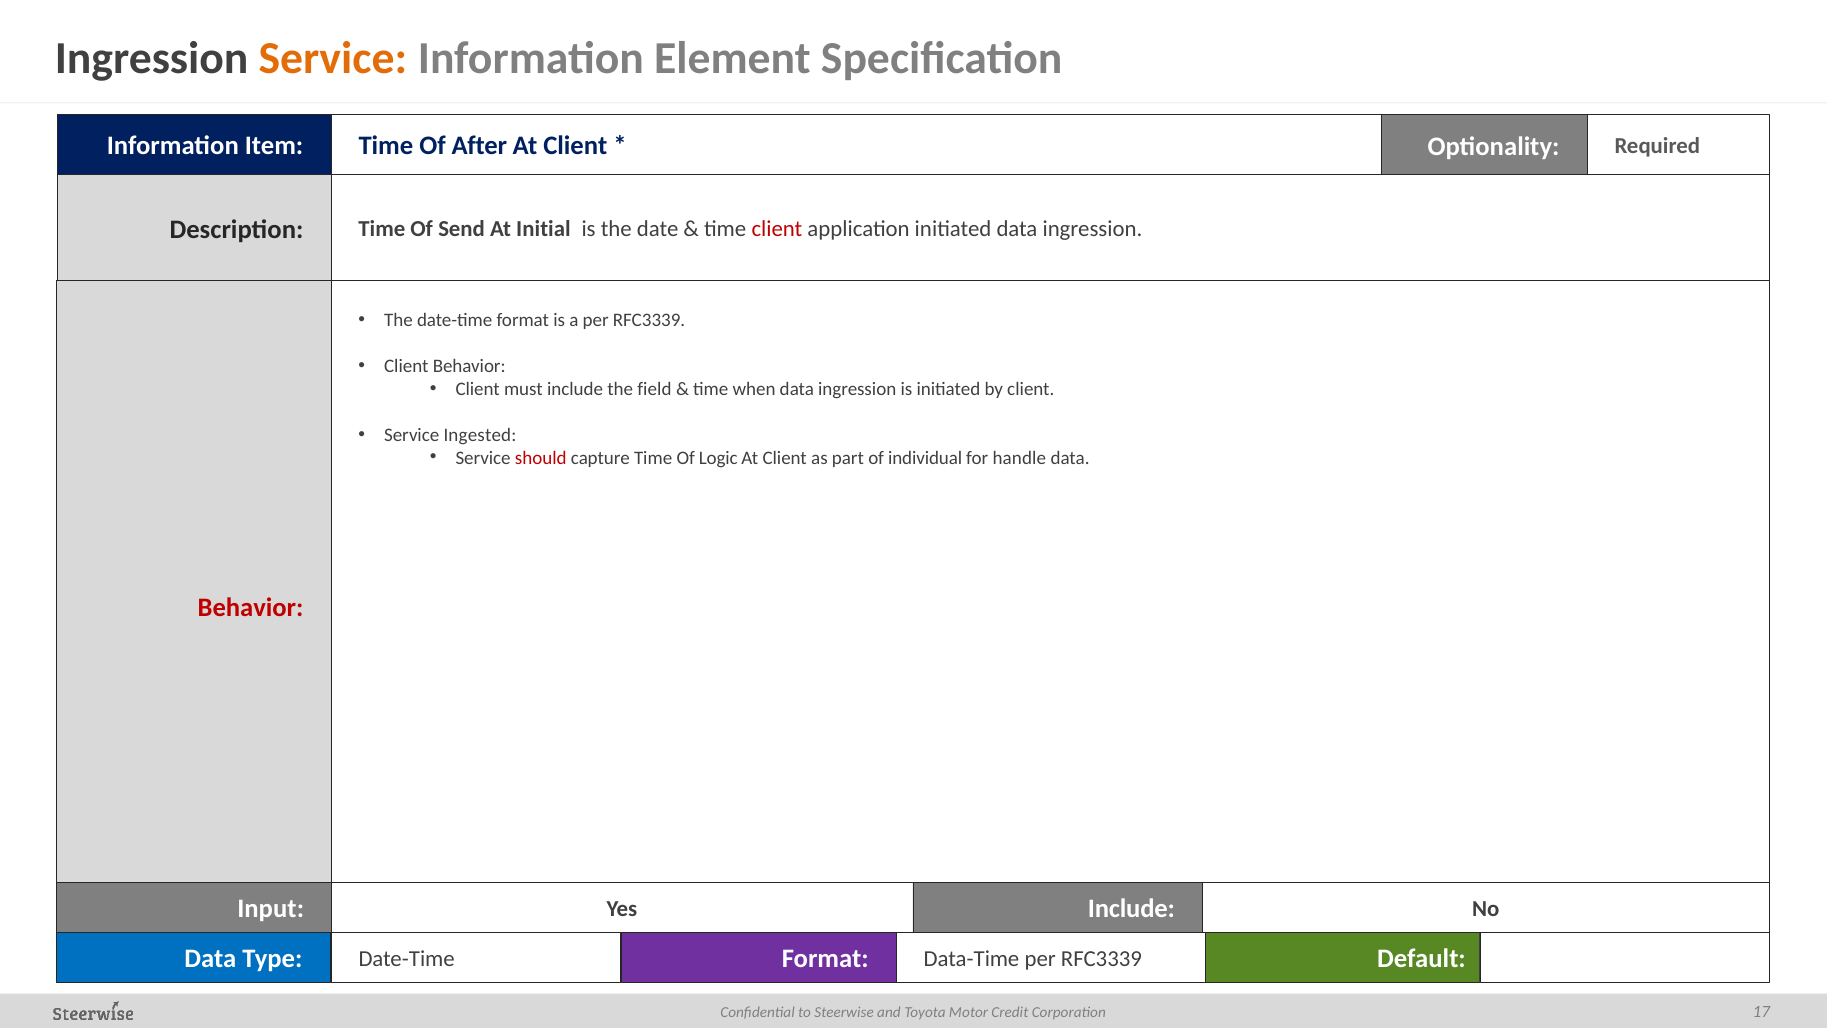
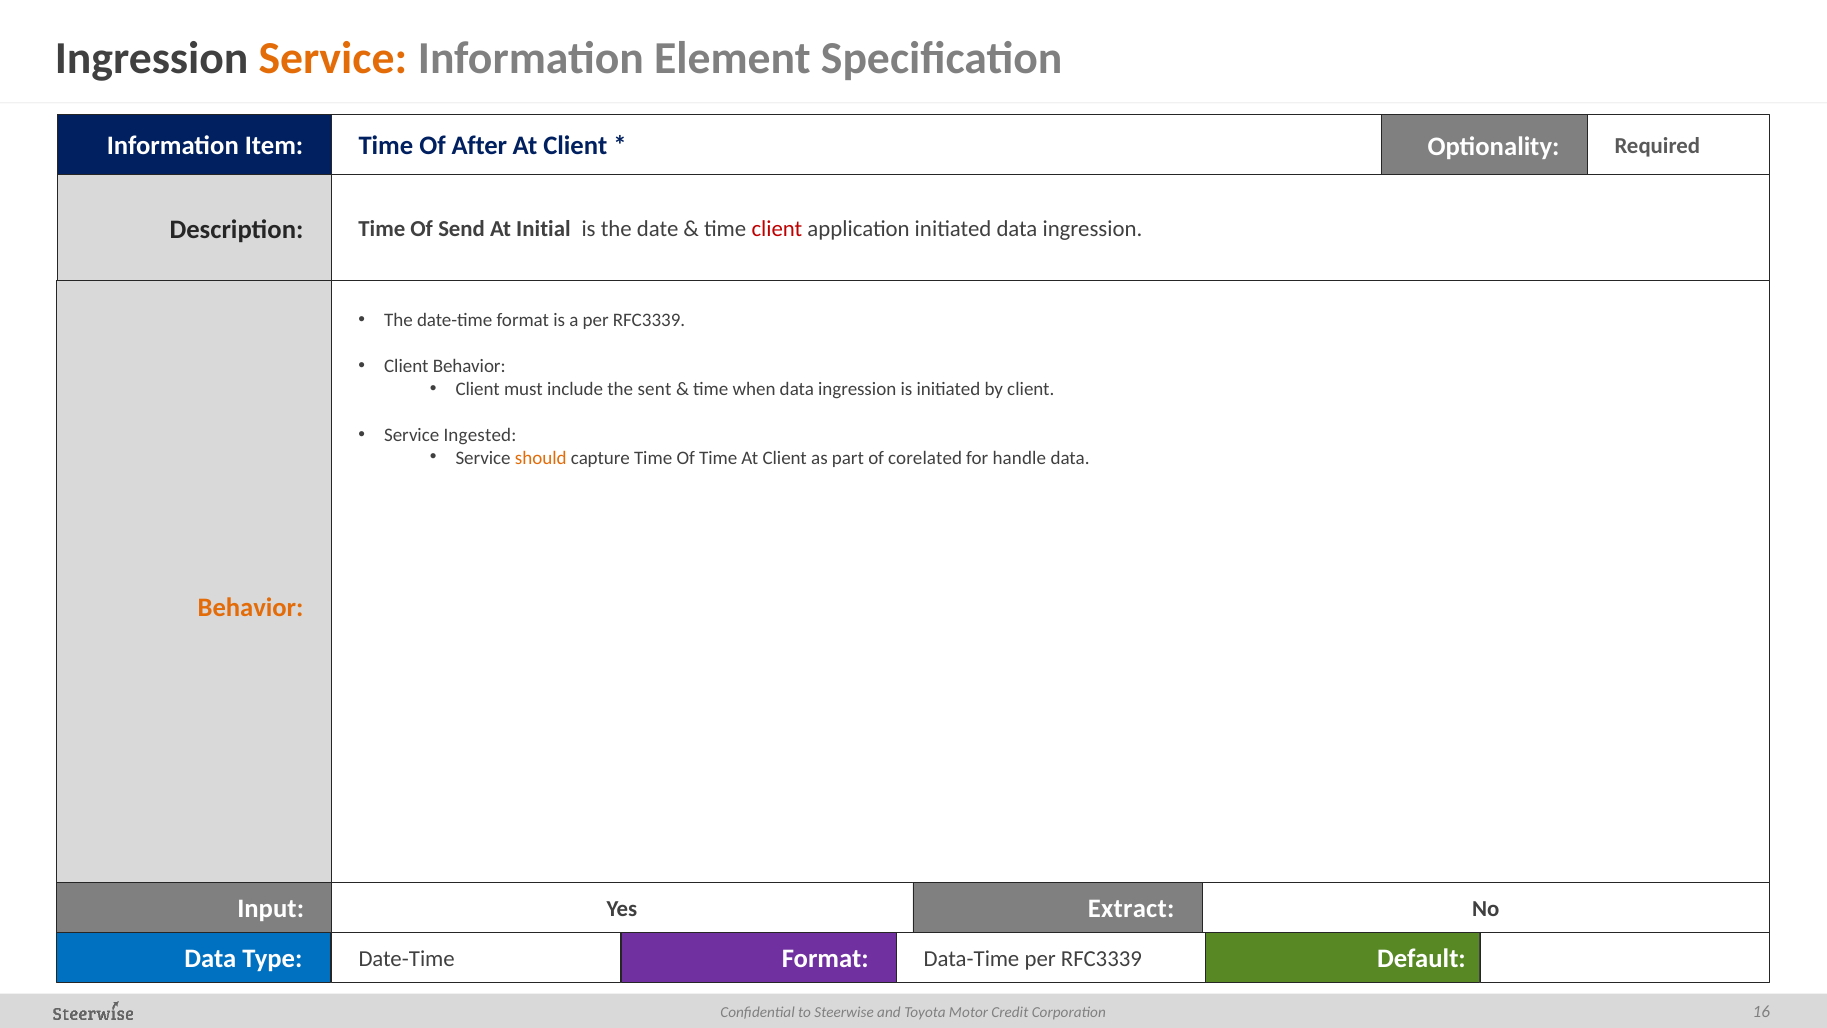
field: field -> sent
should colour: red -> orange
Of Logic: Logic -> Time
individual: individual -> corelated
Behavior at (251, 608) colour: red -> orange
Include at (1131, 909): Include -> Extract
17: 17 -> 16
